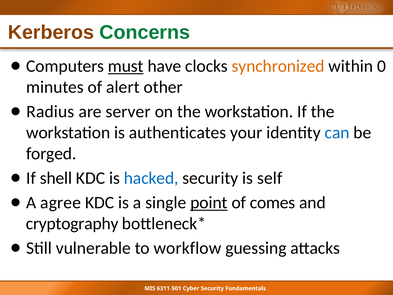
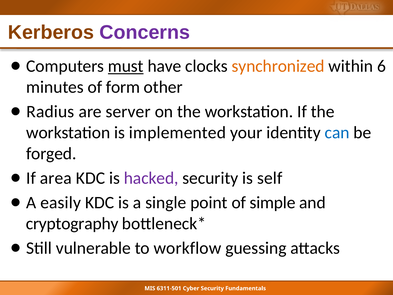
Concerns colour: green -> purple
0: 0 -> 6
alert: alert -> form
authenticates: authenticates -> implemented
shell: shell -> area
hacked colour: blue -> purple
agree: agree -> easily
point underline: present -> none
comes: comes -> simple
